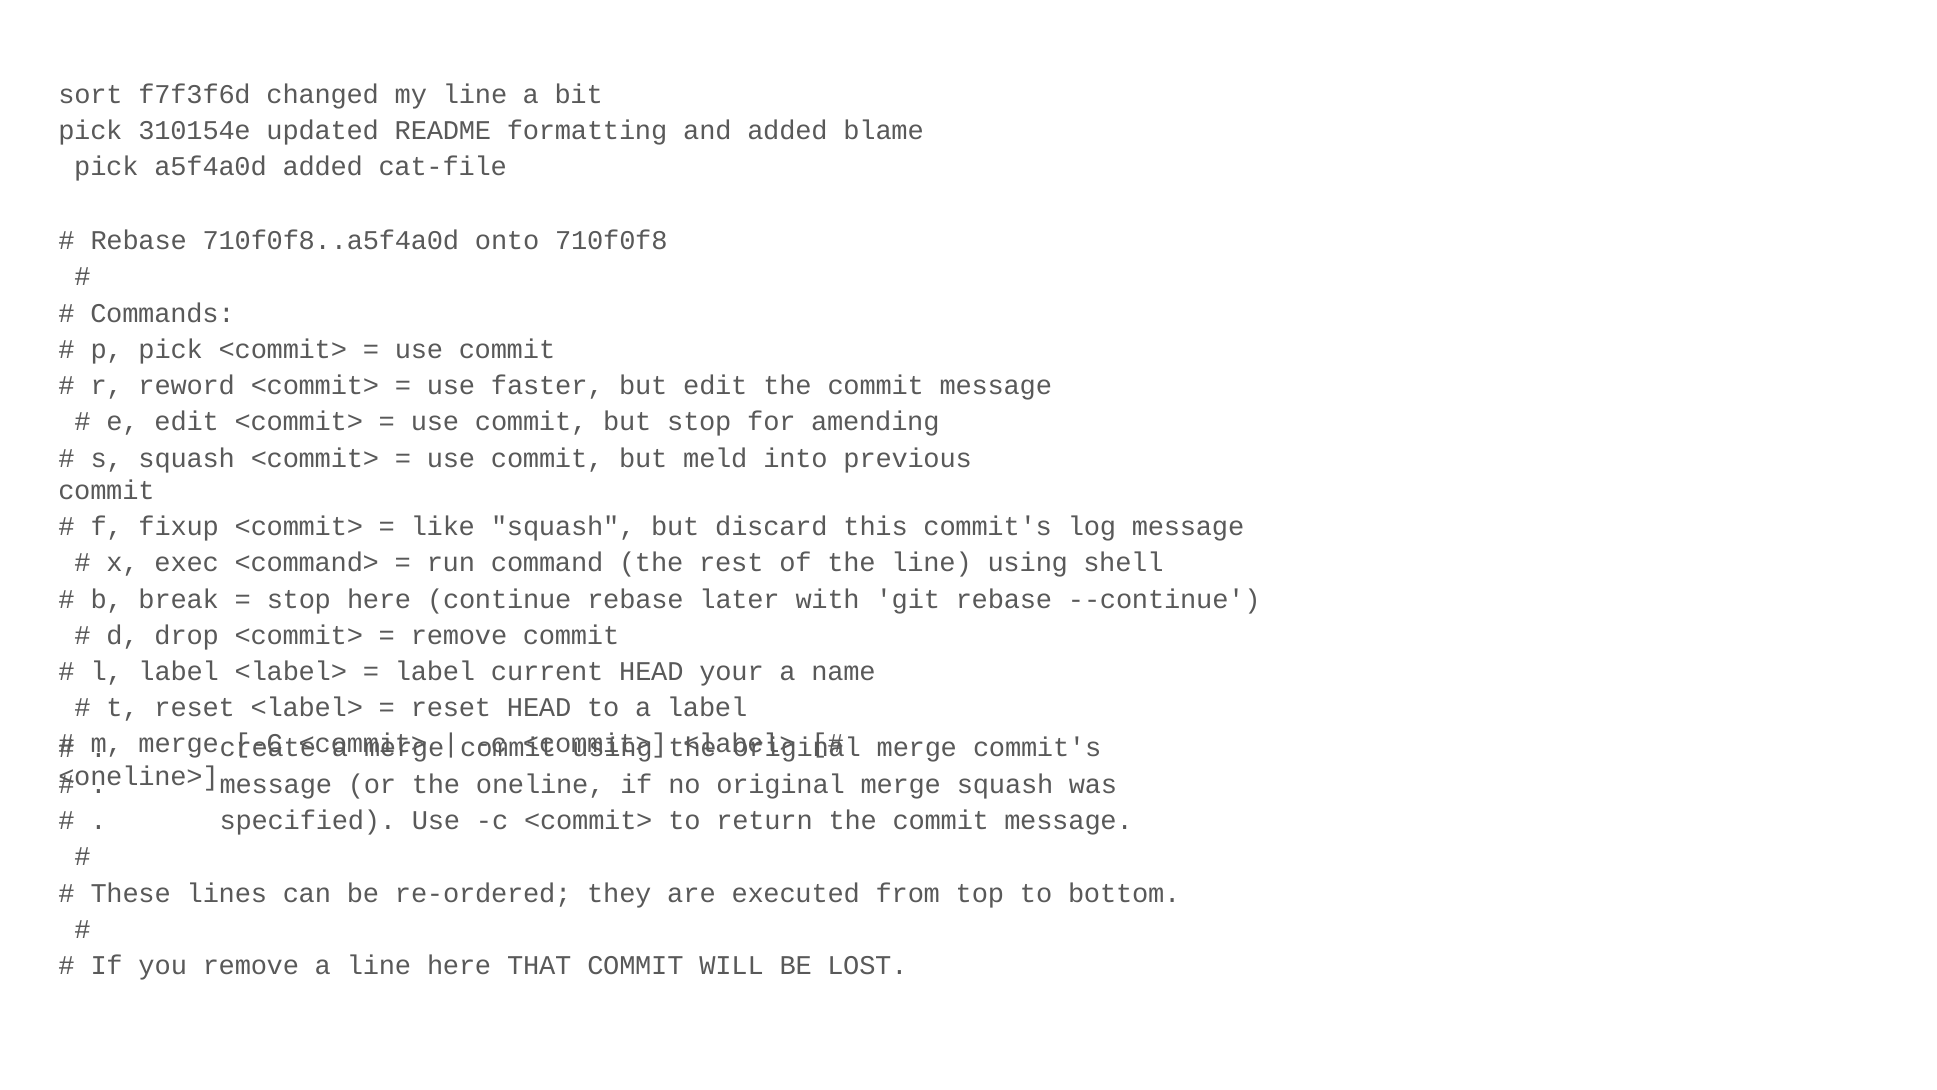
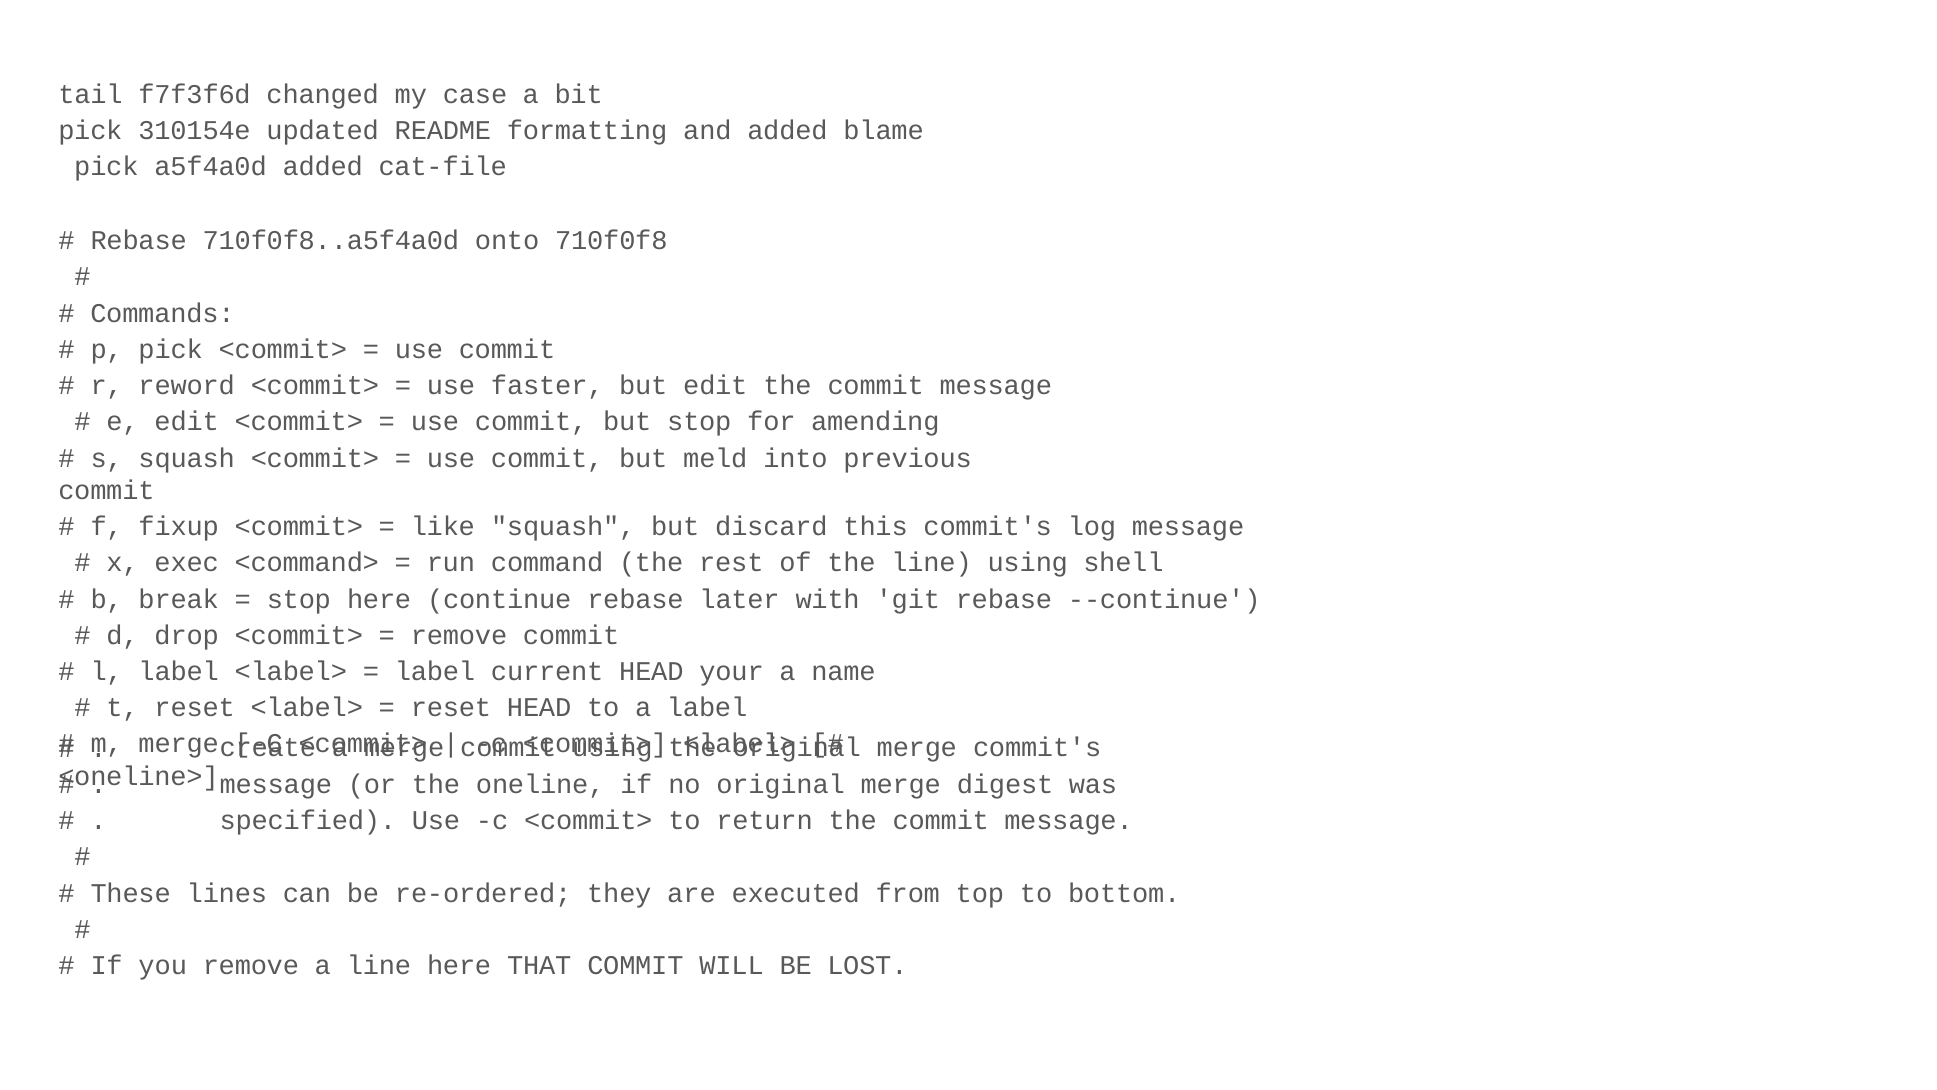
sort: sort -> tail
my line: line -> case
merge squash: squash -> digest
